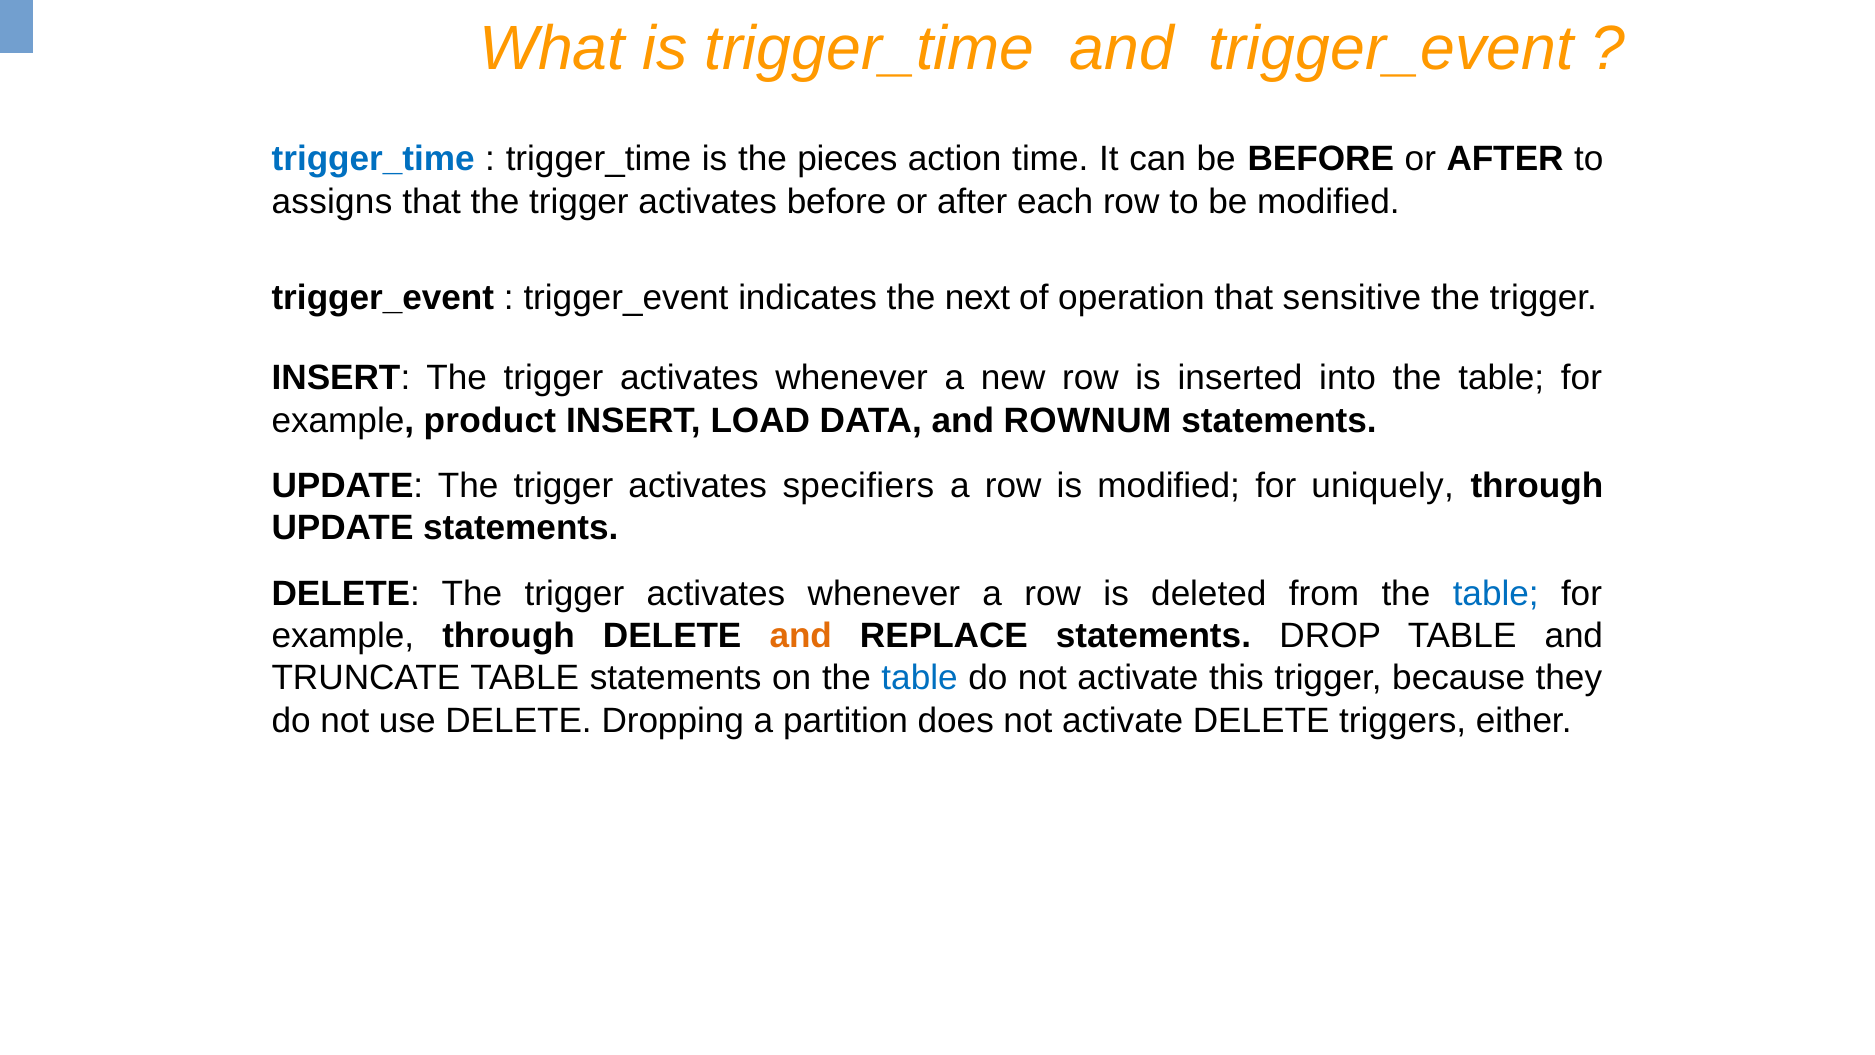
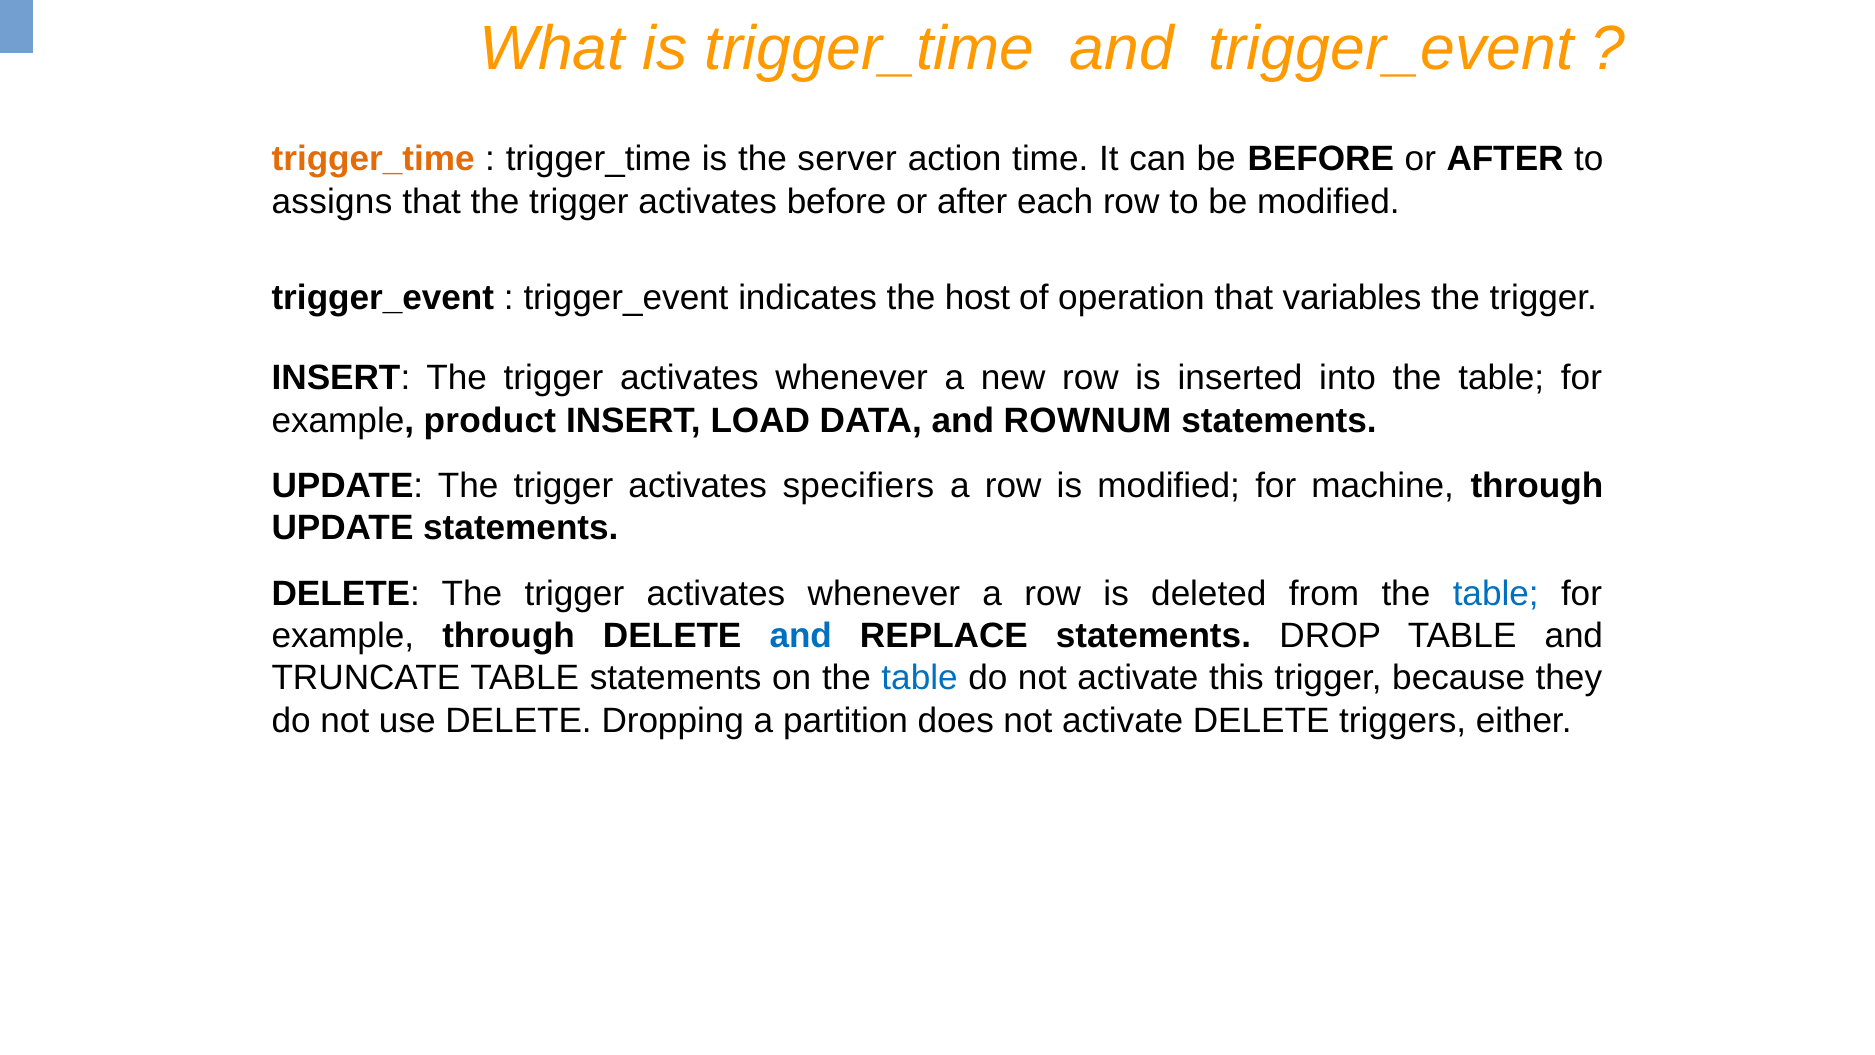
trigger_time at (373, 159) colour: blue -> orange
pieces: pieces -> server
next: next -> host
sensitive: sensitive -> variables
uniquely: uniquely -> machine
and at (801, 636) colour: orange -> blue
